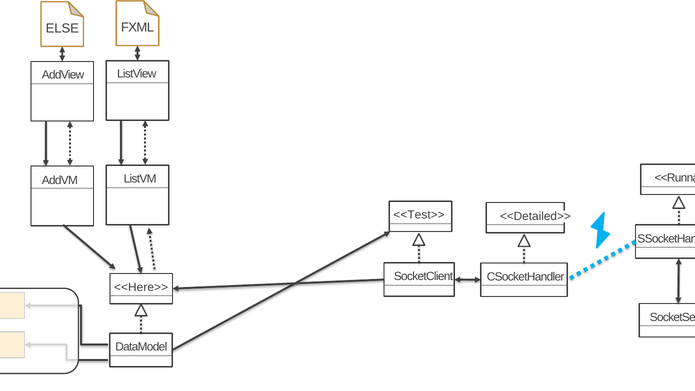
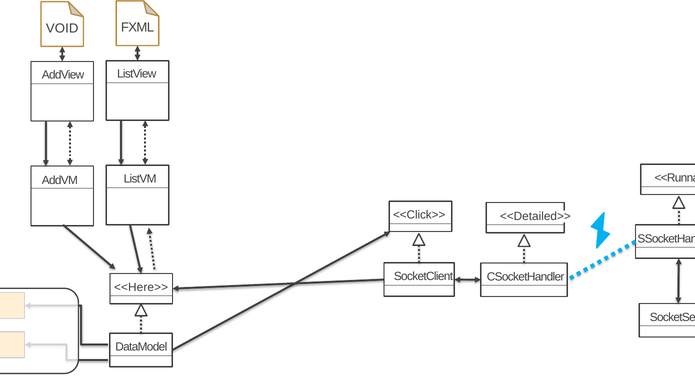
ELSE: ELSE -> VOID
<<Test>>: <<Test>> -> <<Click>>
